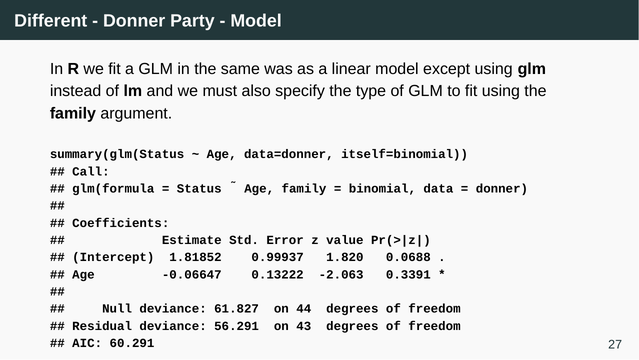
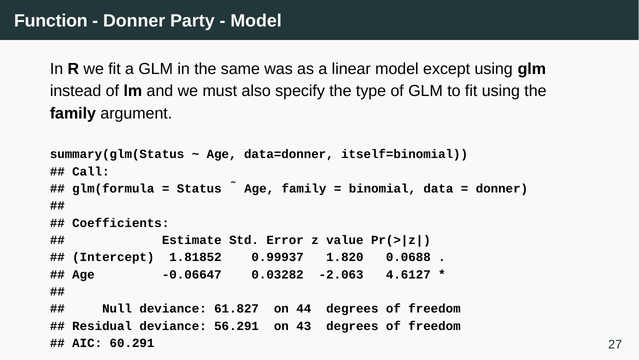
Different: Different -> Function
0.13222: 0.13222 -> 0.03282
0.3391: 0.3391 -> 4.6127
